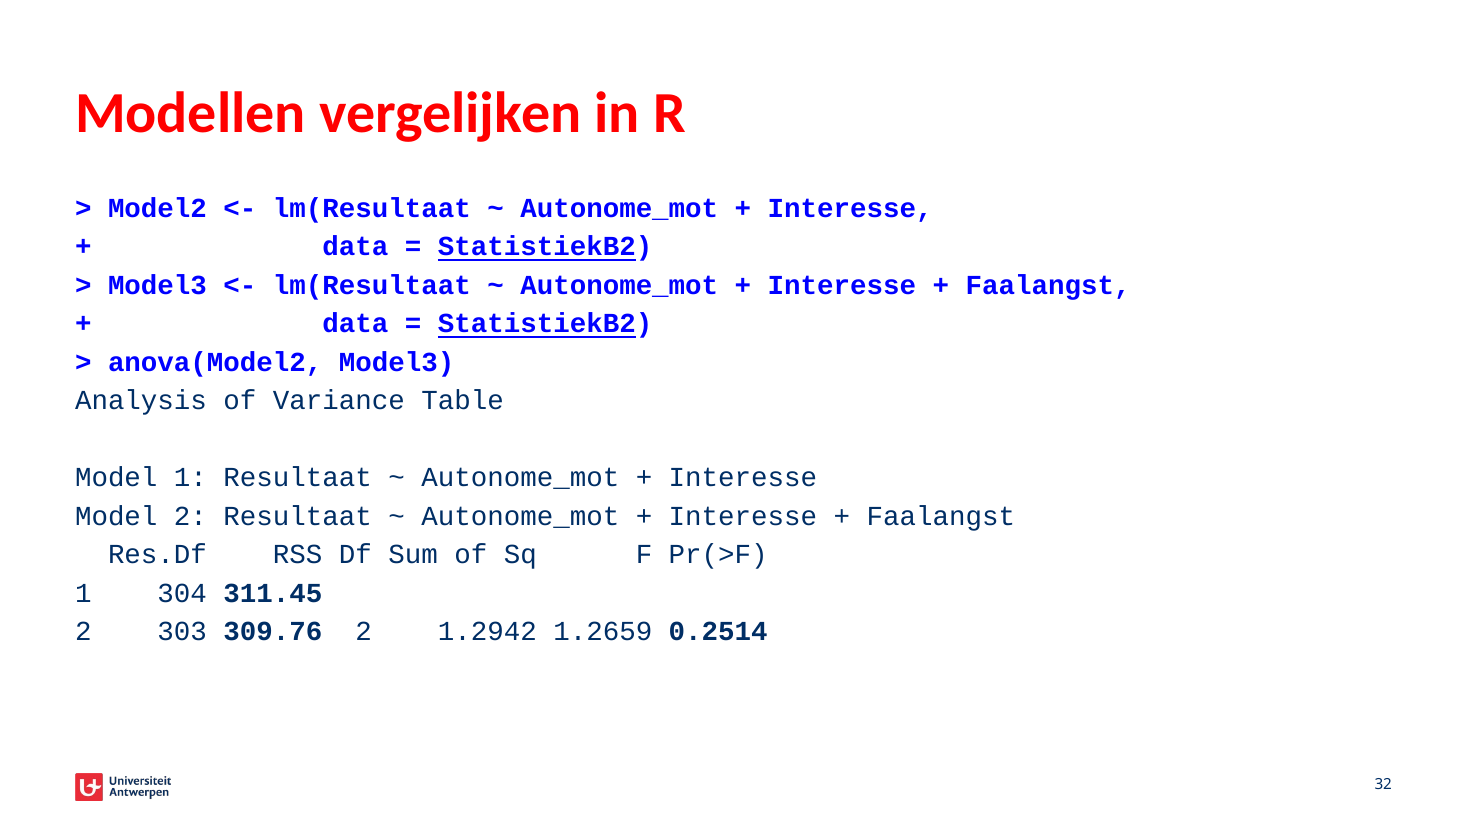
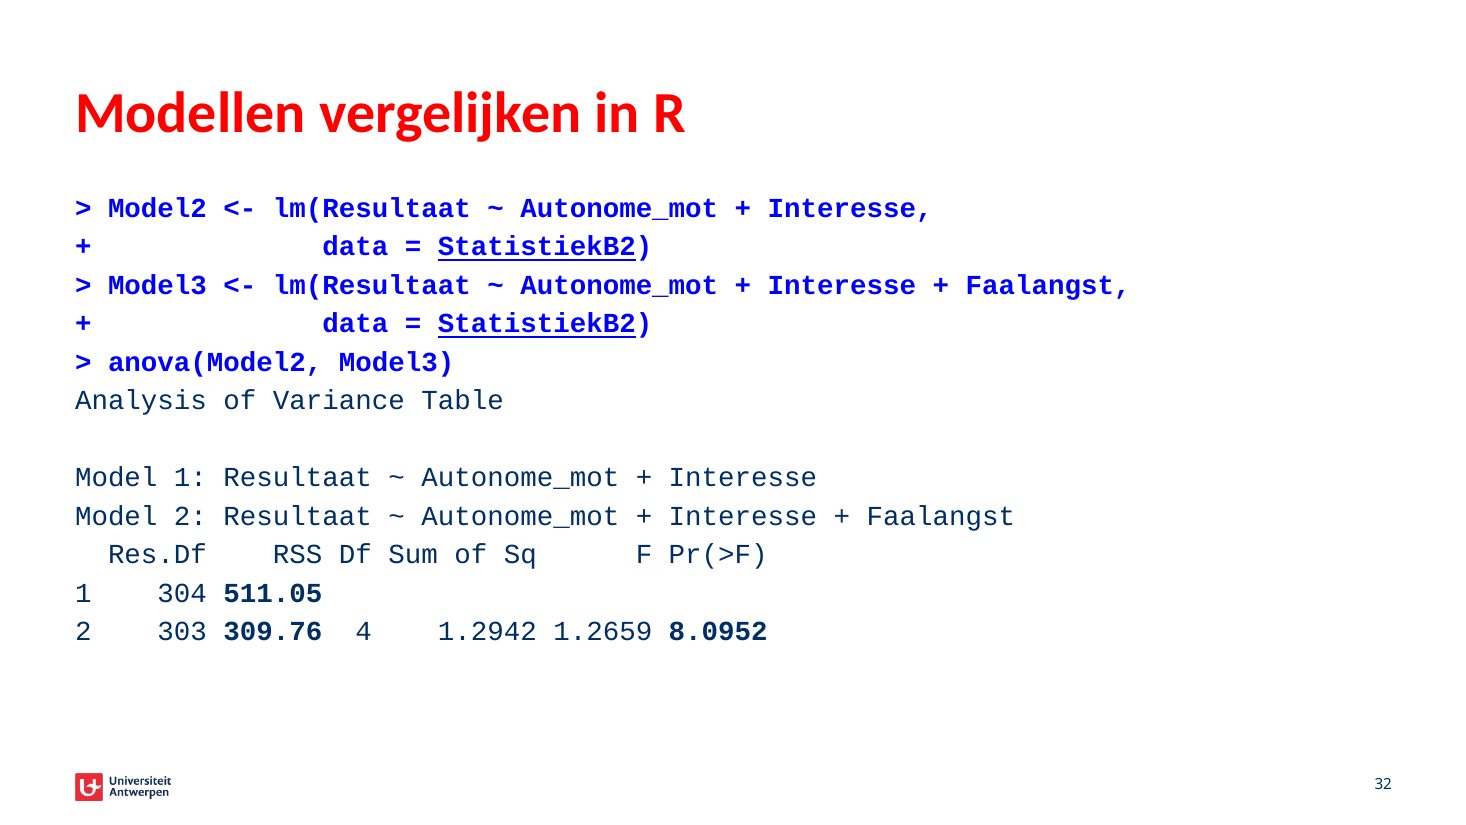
311.45: 311.45 -> 511.05
309.76 2: 2 -> 4
0.2514: 0.2514 -> 8.0952
